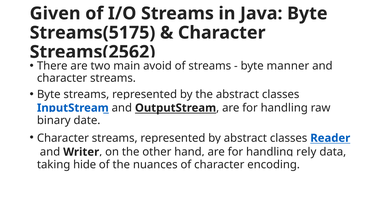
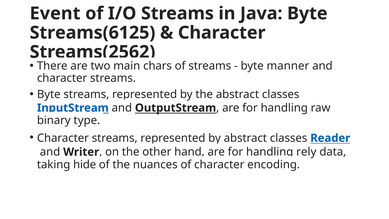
Given: Given -> Event
Streams(5175: Streams(5175 -> Streams(6125
avoid: avoid -> chars
date: date -> type
